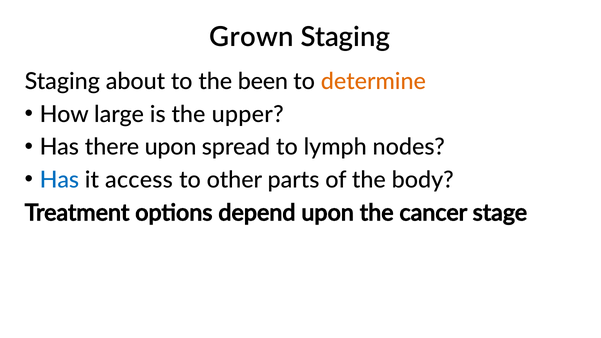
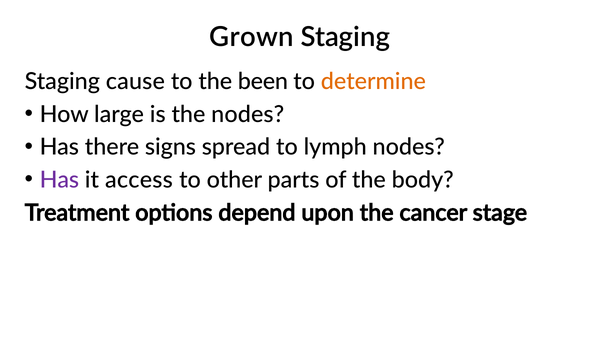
about: about -> cause
the upper: upper -> nodes
there upon: upon -> signs
Has at (59, 180) colour: blue -> purple
